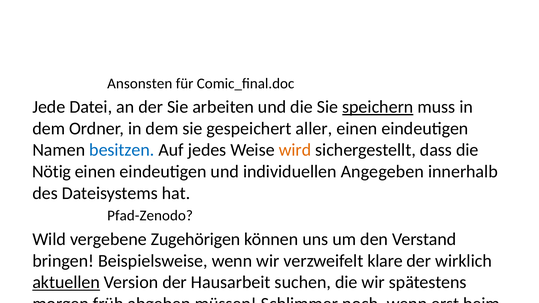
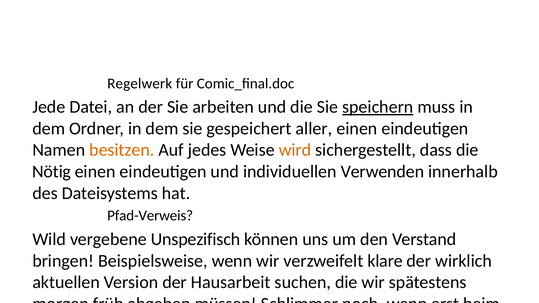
Ansonsten: Ansonsten -> Regelwerk
besitzen colour: blue -> orange
Angegeben: Angegeben -> Verwenden
Pfad-Zenodo: Pfad-Zenodo -> Pfad-Verweis
Zugehörigen: Zugehörigen -> Unspezifisch
aktuellen underline: present -> none
